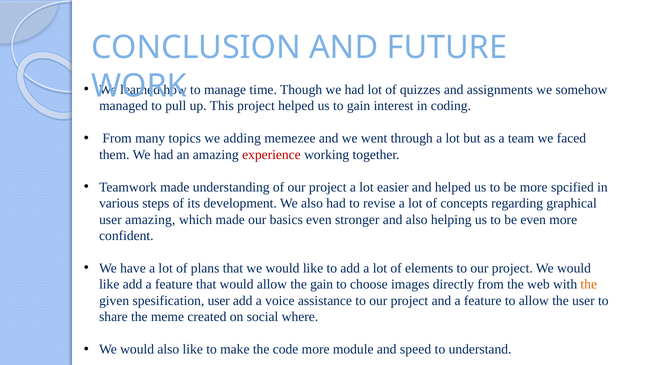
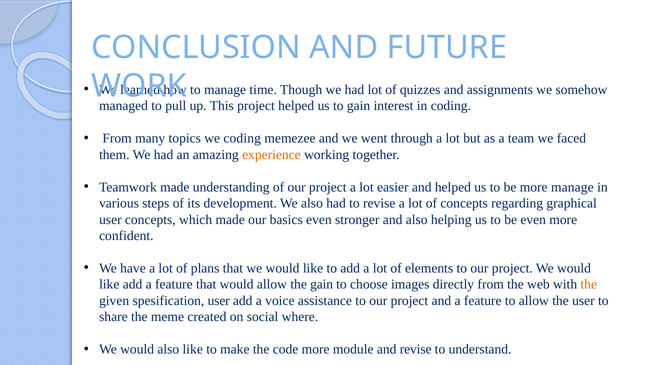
we adding: adding -> coding
experience colour: red -> orange
more spcified: spcified -> manage
user amazing: amazing -> concepts
and speed: speed -> revise
